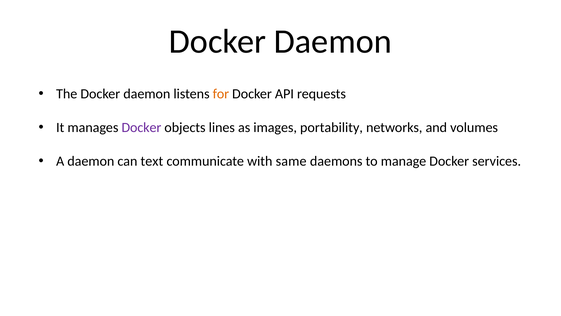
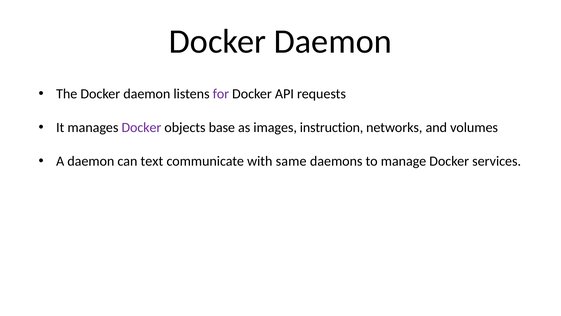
for colour: orange -> purple
lines: lines -> base
portability: portability -> instruction
